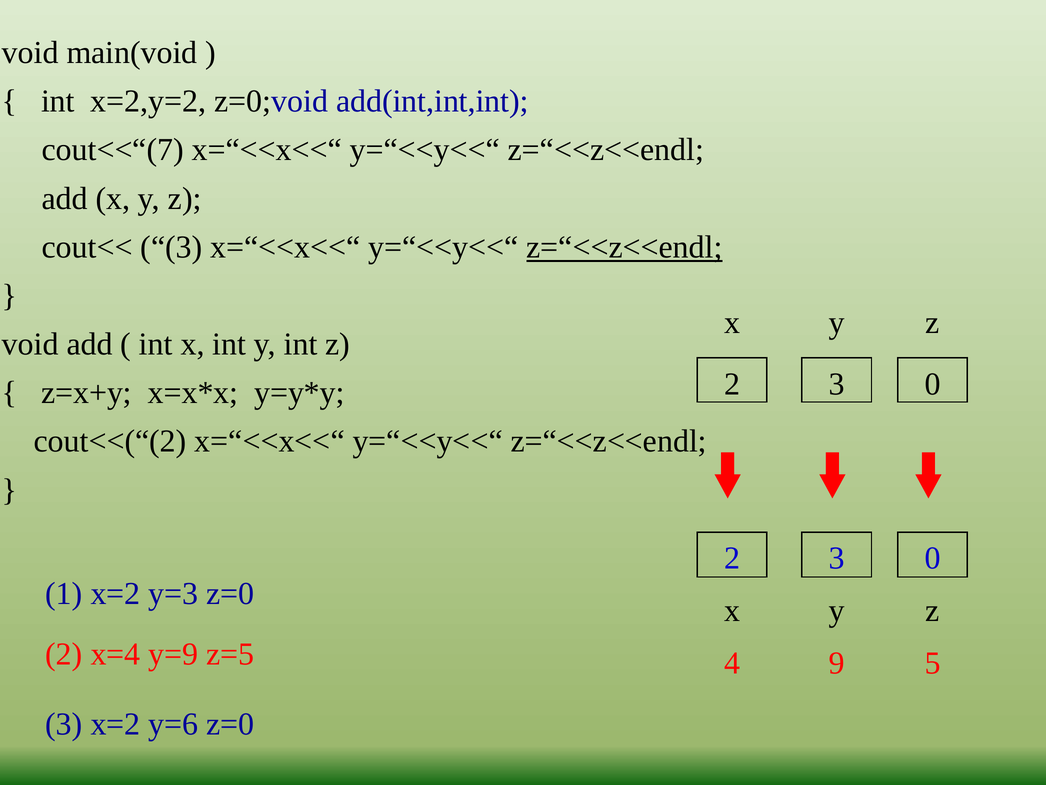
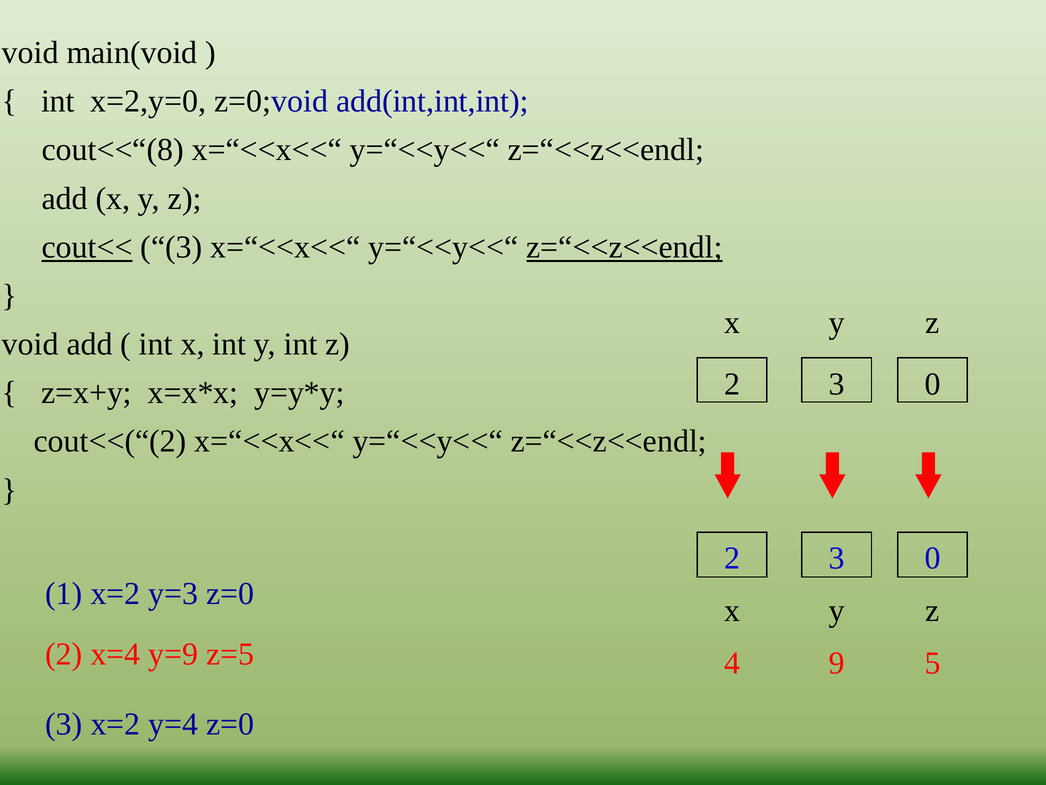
x=2,y=2: x=2,y=2 -> x=2,y=0
cout<<“(7: cout<<“(7 -> cout<<“(8
cout<< underline: none -> present
y=6: y=6 -> y=4
